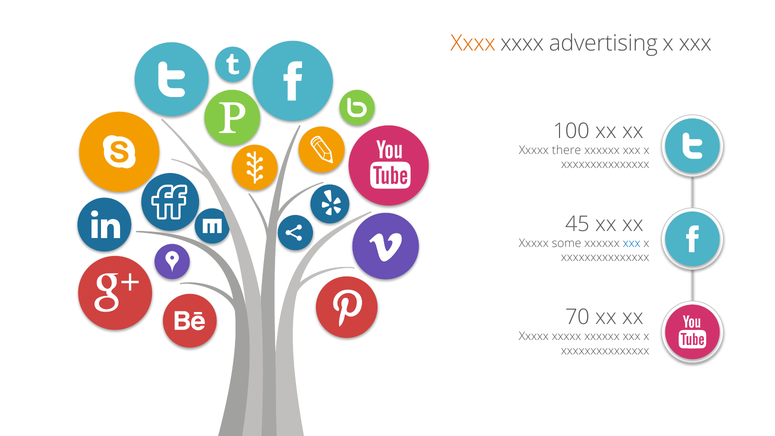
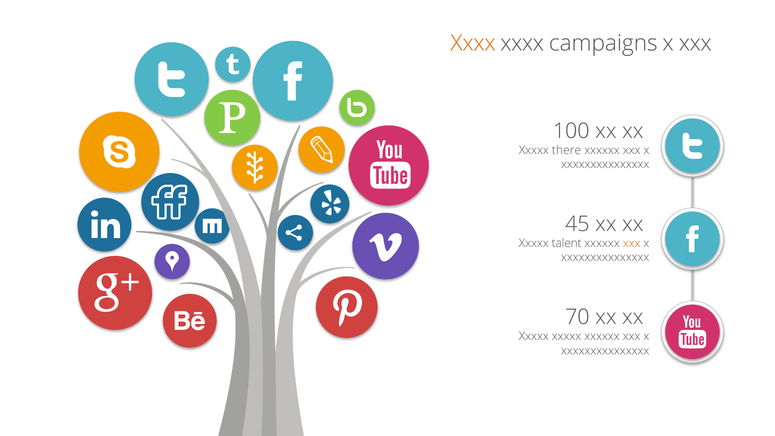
advertising: advertising -> campaigns
some: some -> talent
xxx at (632, 243) colour: blue -> orange
